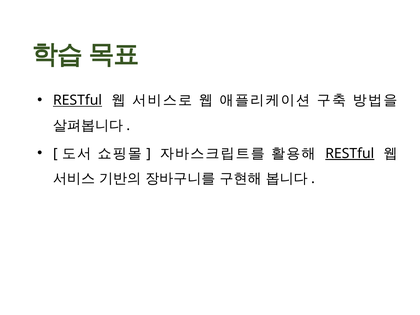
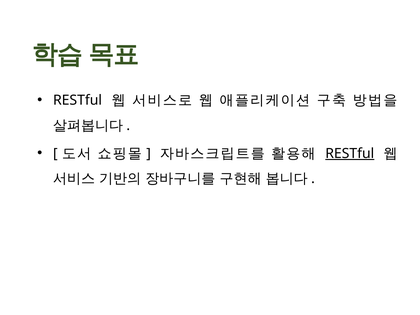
RESTful at (78, 100) underline: present -> none
